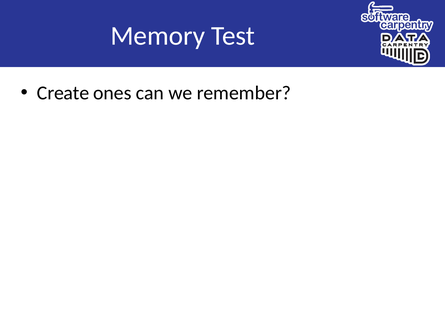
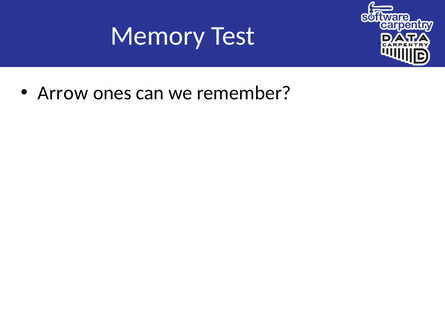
Create: Create -> Arrow
